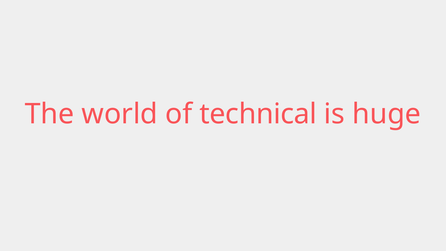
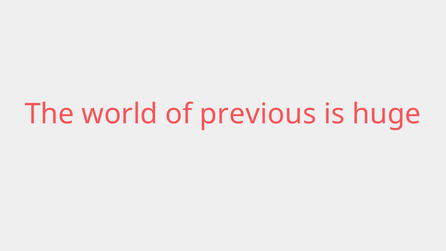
technical: technical -> previous
